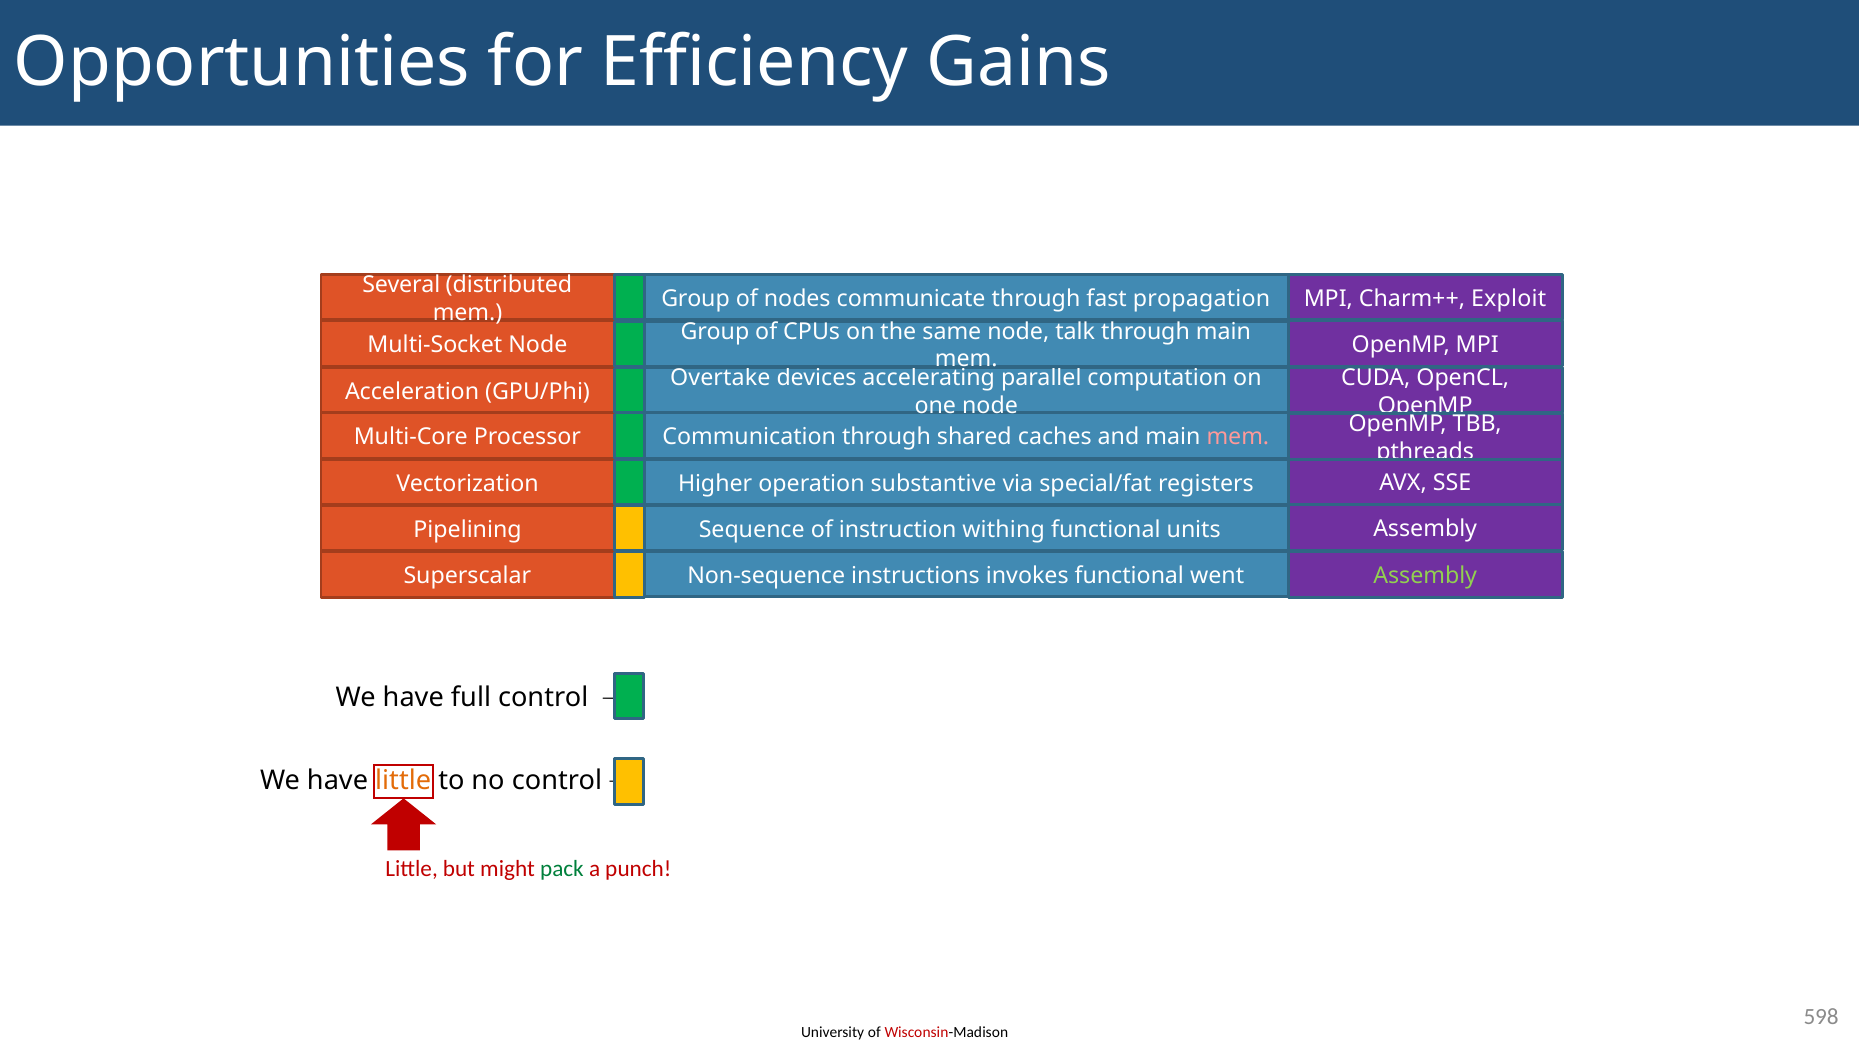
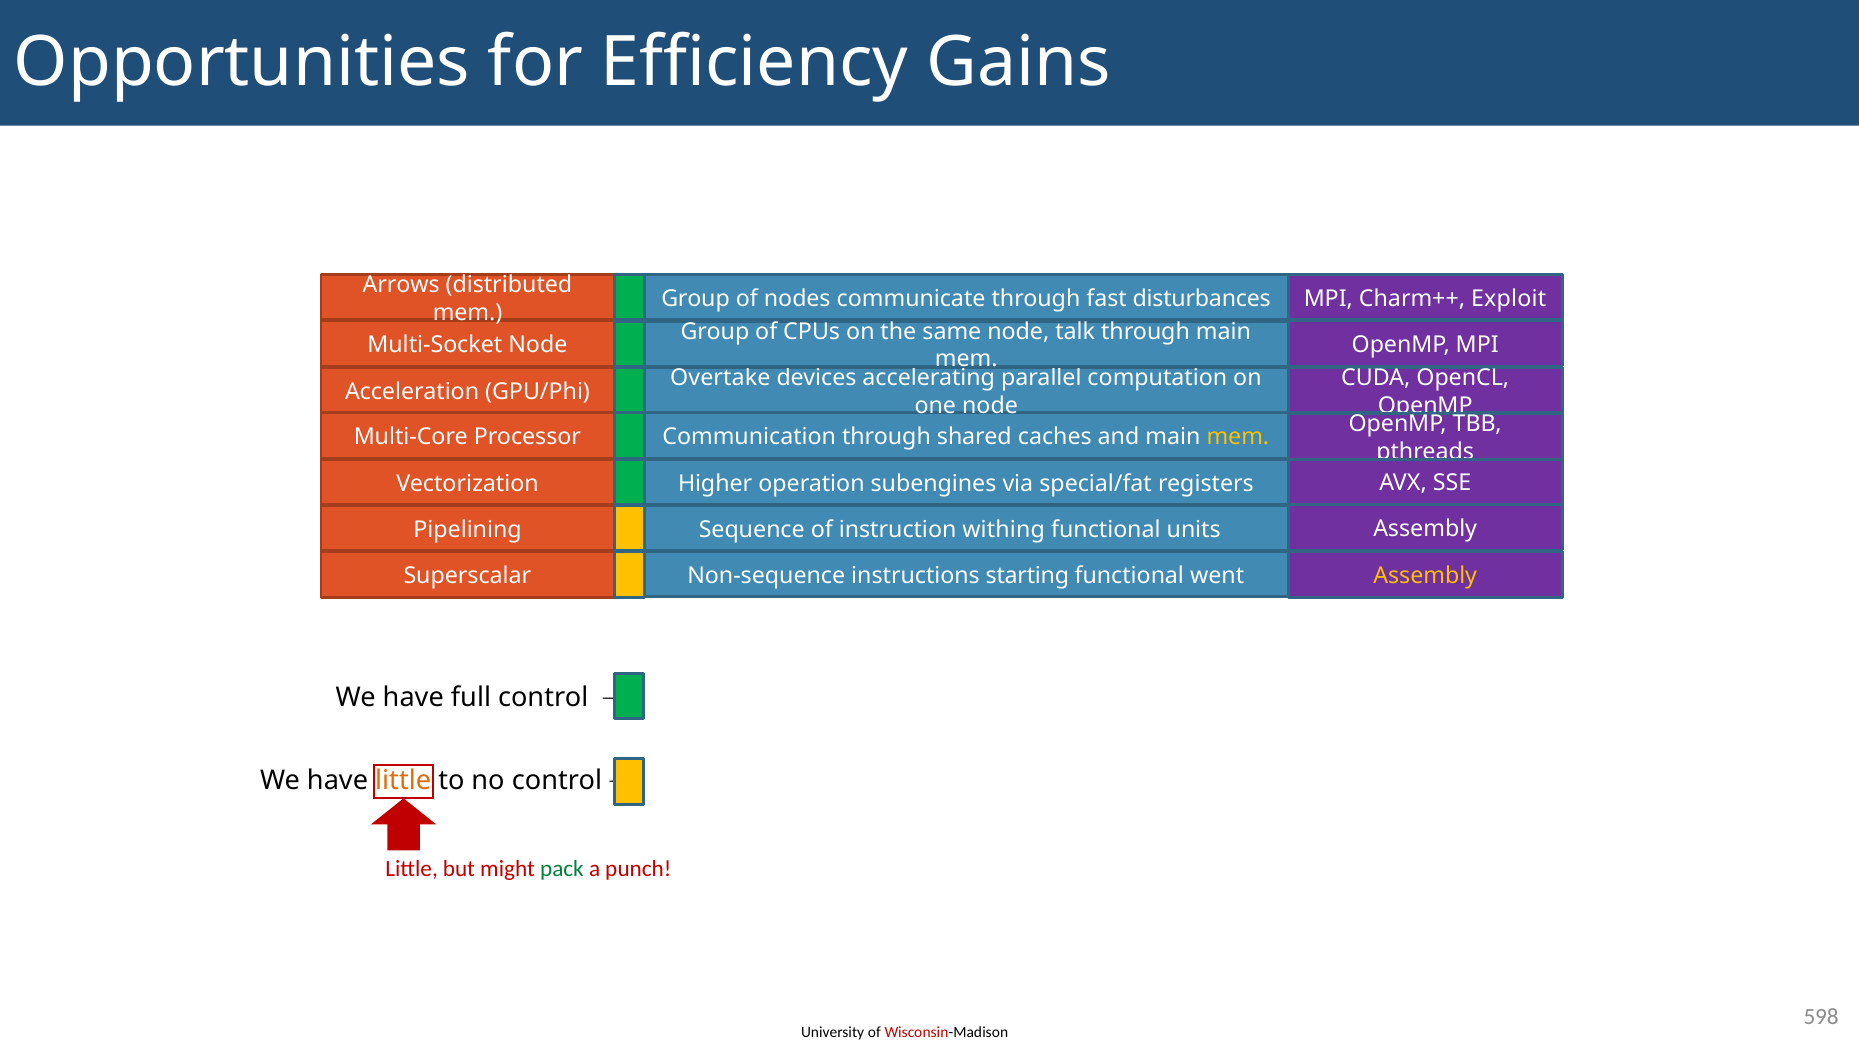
Several: Several -> Arrows
propagation: propagation -> disturbances
mem at (1238, 437) colour: pink -> yellow
substantive: substantive -> subengines
invokes: invokes -> starting
Assembly at (1425, 576) colour: light green -> yellow
